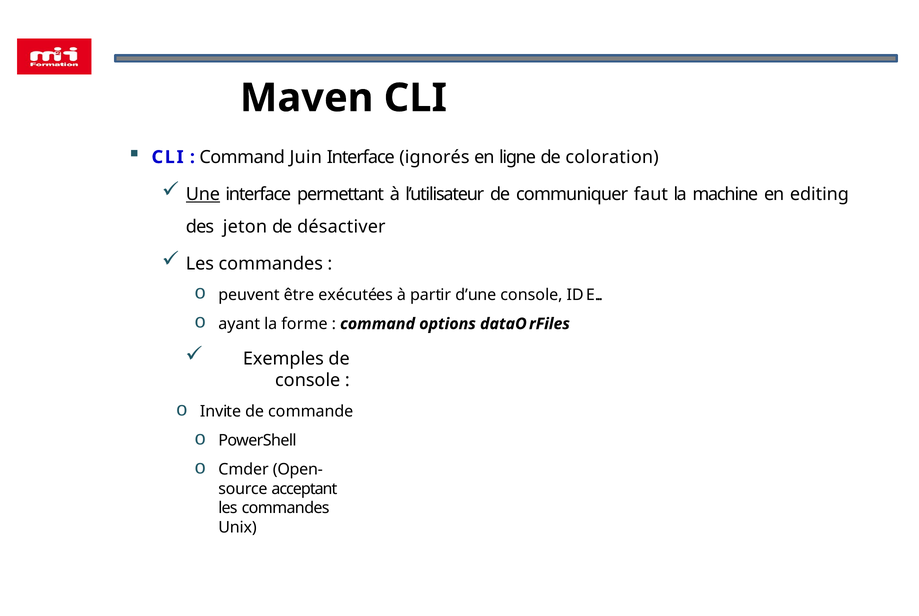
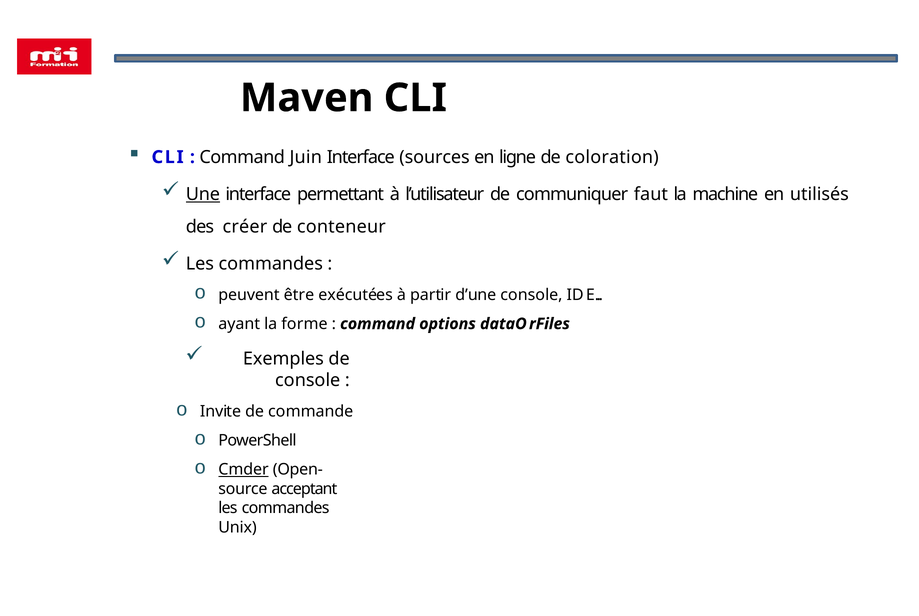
ignorés: ignorés -> sources
editing: editing -> utilisés
jeton: jeton -> créer
désactiver: désactiver -> conteneur
Cmder underline: none -> present
